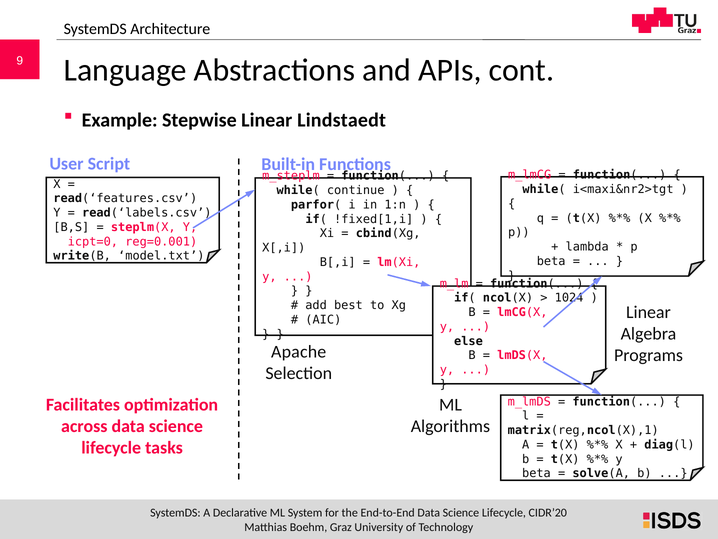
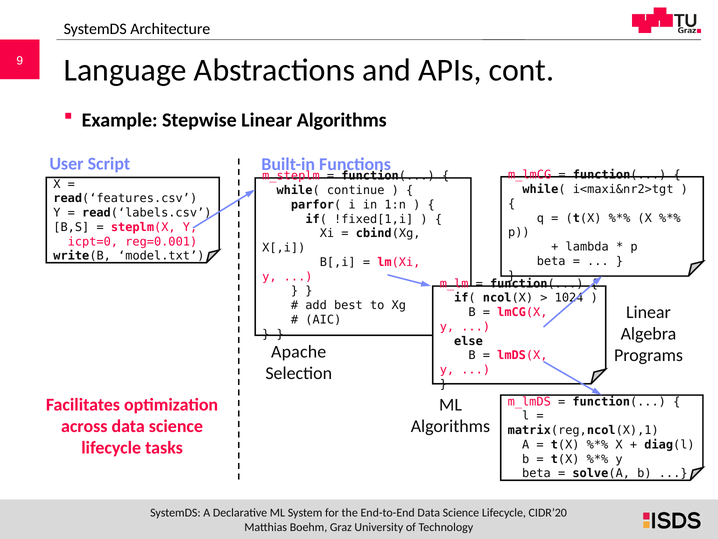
Linear Lindstaedt: Lindstaedt -> Algorithms
